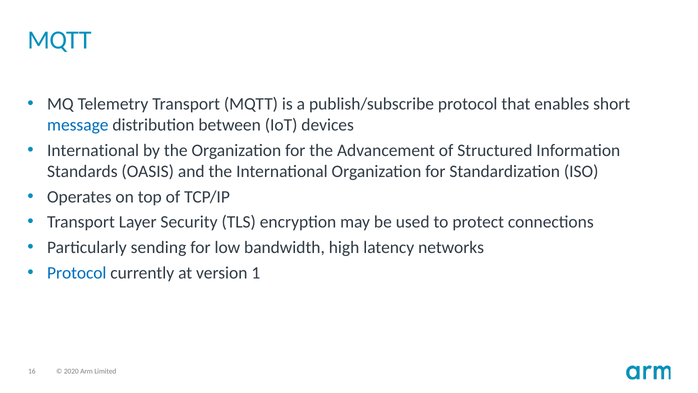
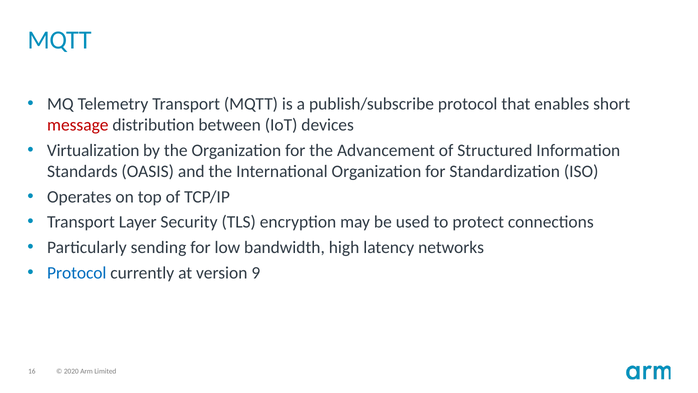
message colour: blue -> red
International at (93, 150): International -> Virtualization
1: 1 -> 9
